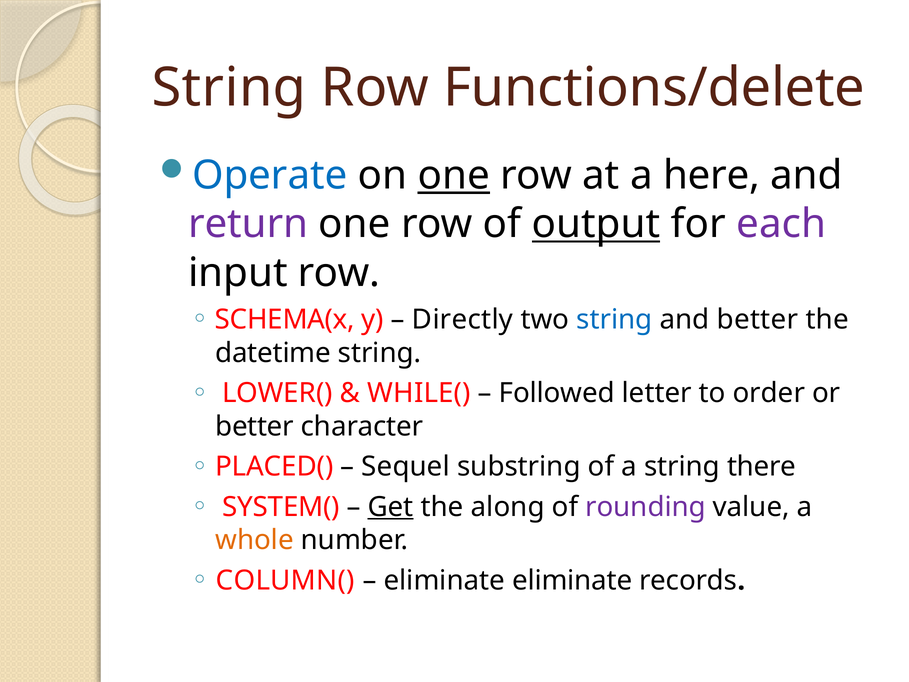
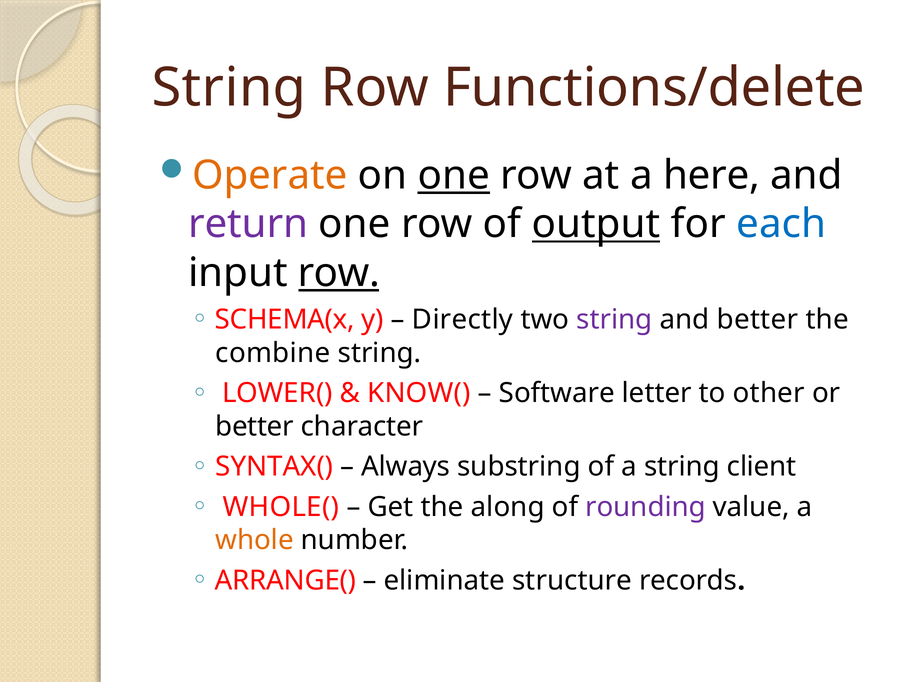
Operate colour: blue -> orange
each colour: purple -> blue
row at (339, 273) underline: none -> present
string at (614, 320) colour: blue -> purple
datetime: datetime -> combine
WHILE(: WHILE( -> KNOW(
Followed: Followed -> Software
order: order -> other
PLACED(: PLACED( -> SYNTAX(
Sequel: Sequel -> Always
there: there -> client
SYSTEM(: SYSTEM( -> WHOLE(
Get underline: present -> none
COLUMN(: COLUMN( -> ARRANGE(
eliminate eliminate: eliminate -> structure
